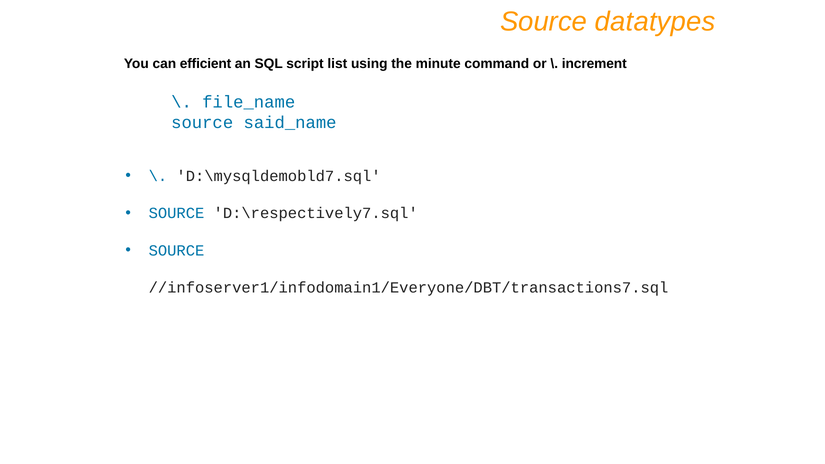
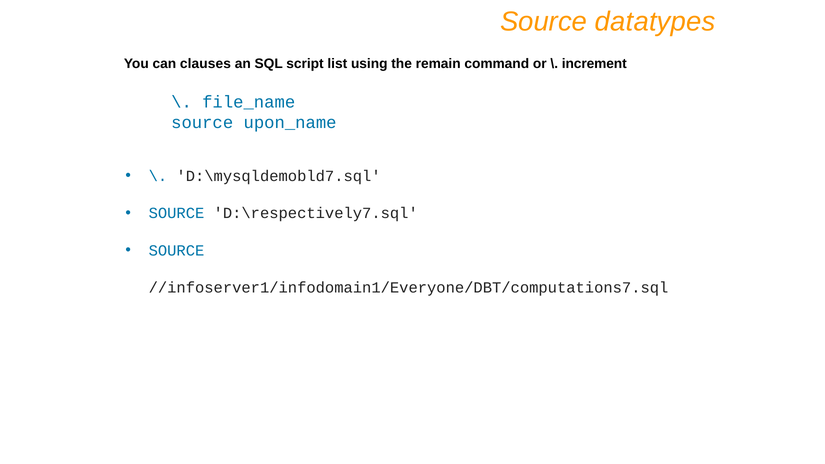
efficient: efficient -> clauses
minute: minute -> remain
said_name: said_name -> upon_name
//infoserver1/infodomain1/Everyone/DBT/transactions7.sql: //infoserver1/infodomain1/Everyone/DBT/transactions7.sql -> //infoserver1/infodomain1/Everyone/DBT/computations7.sql
